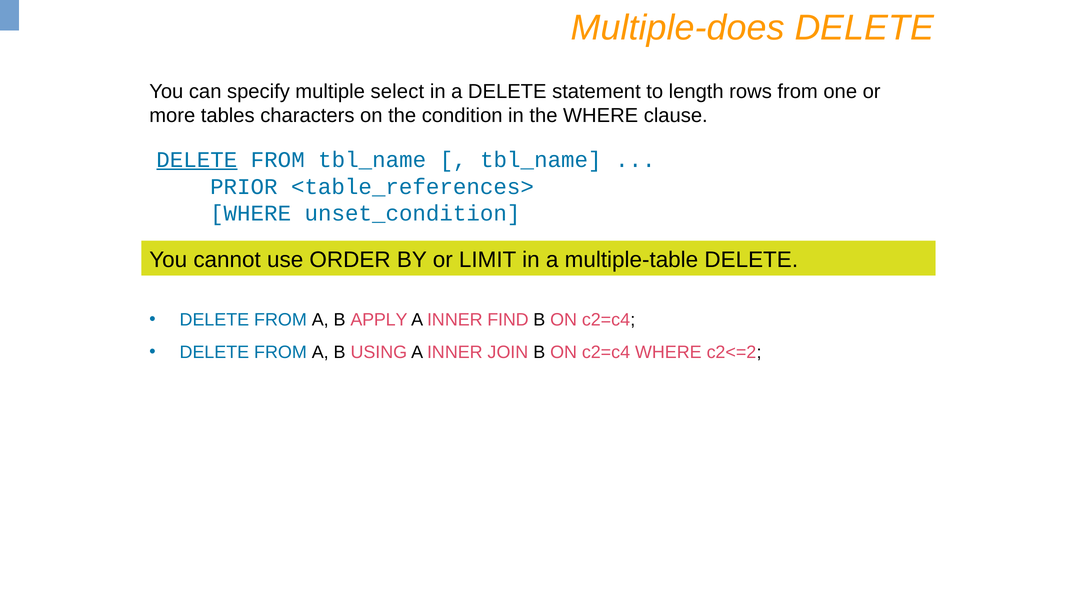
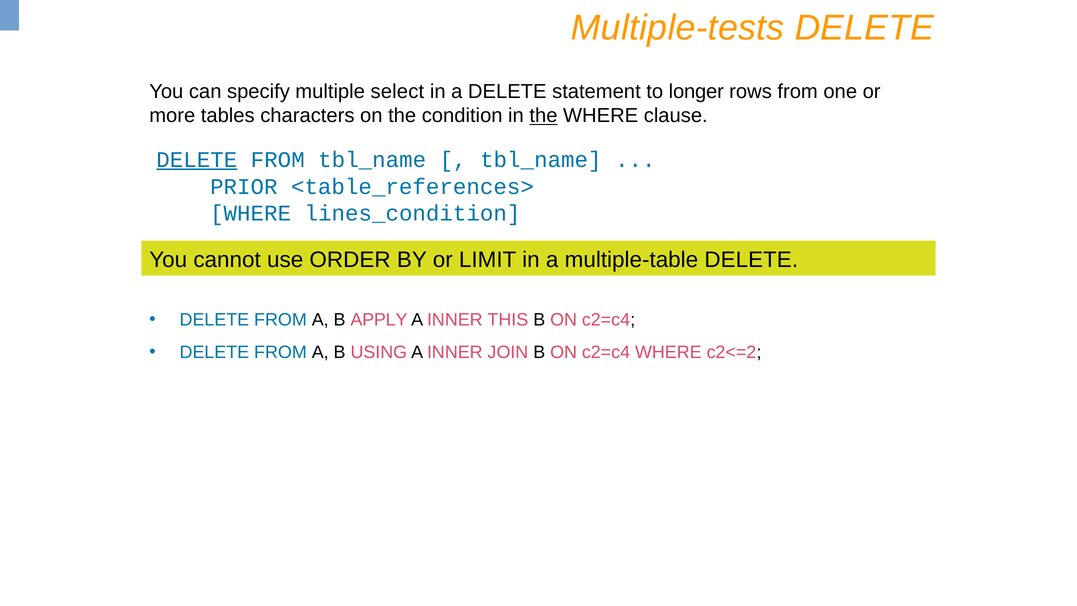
Multiple-does: Multiple-does -> Multiple-tests
length: length -> longer
the at (544, 116) underline: none -> present
unset_condition: unset_condition -> lines_condition
FIND: FIND -> THIS
